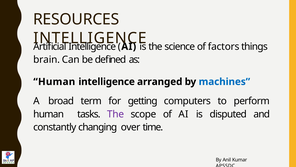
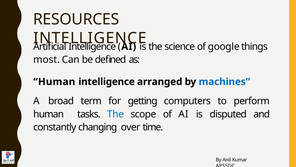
factors: factors -> google
brain: brain -> most
The at (116, 114) colour: purple -> blue
